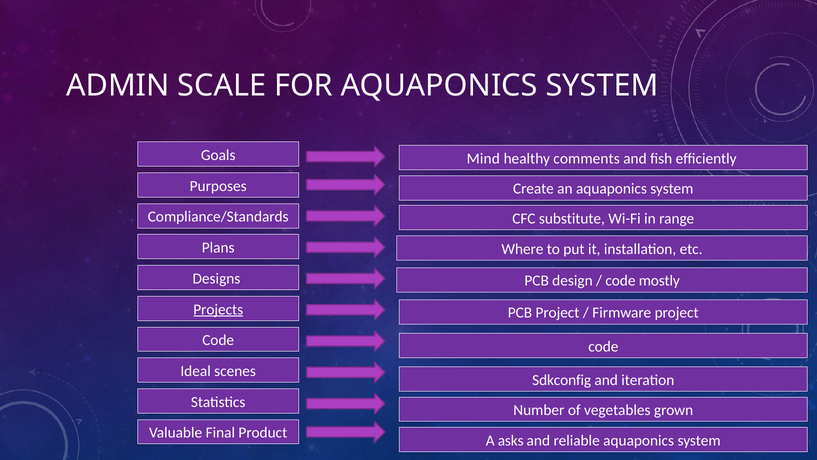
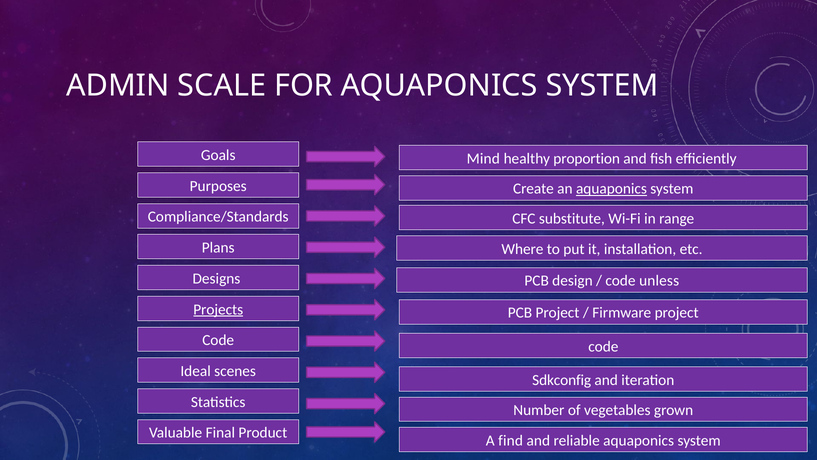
comments: comments -> proportion
aquaponics at (611, 189) underline: none -> present
mostly: mostly -> unless
asks: asks -> find
